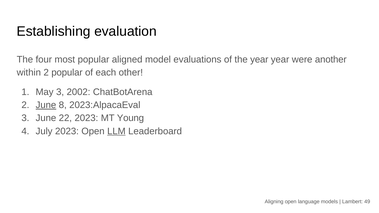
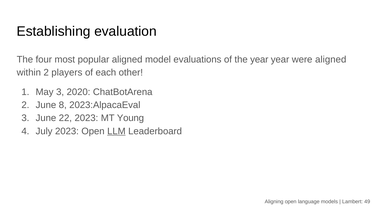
were another: another -> aligned
2 popular: popular -> players
2002: 2002 -> 2020
June at (46, 105) underline: present -> none
